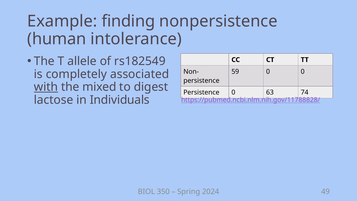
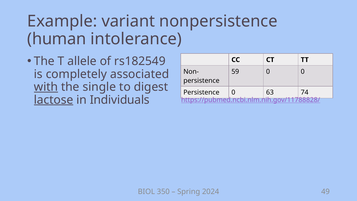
finding: finding -> variant
mixed: mixed -> single
lactose underline: none -> present
